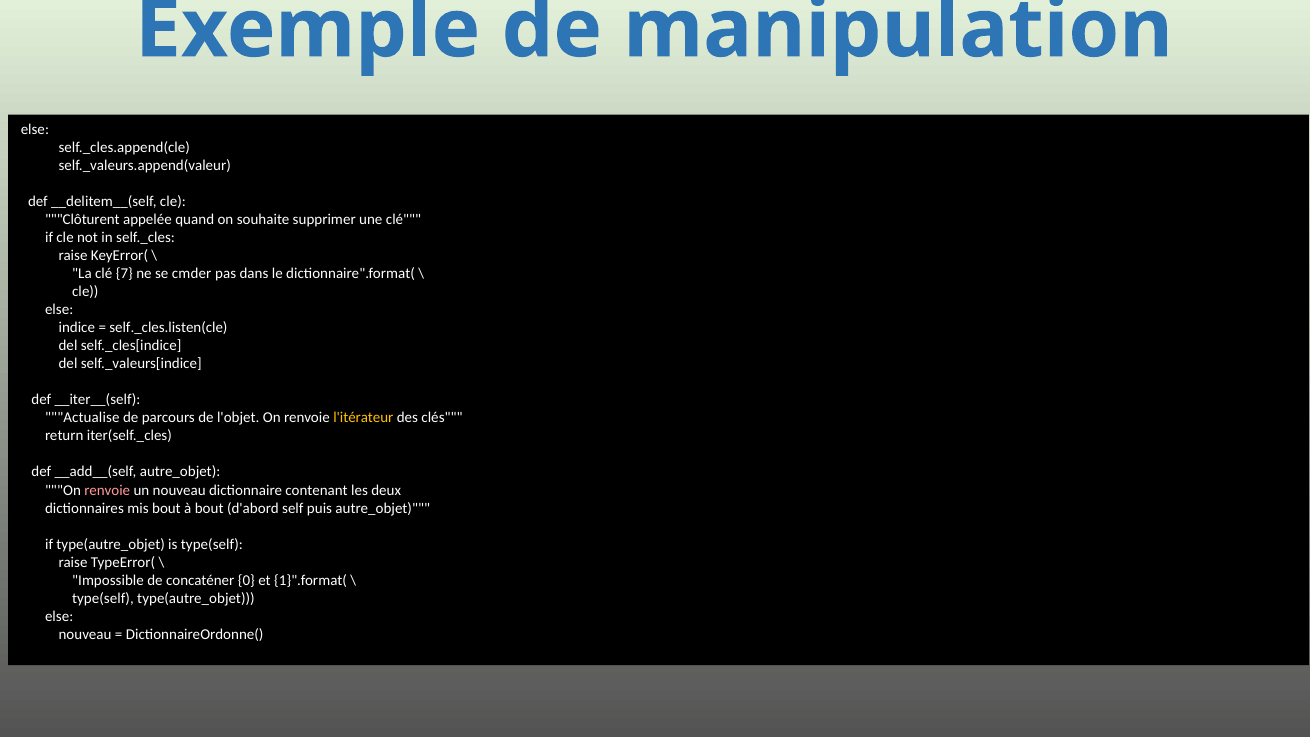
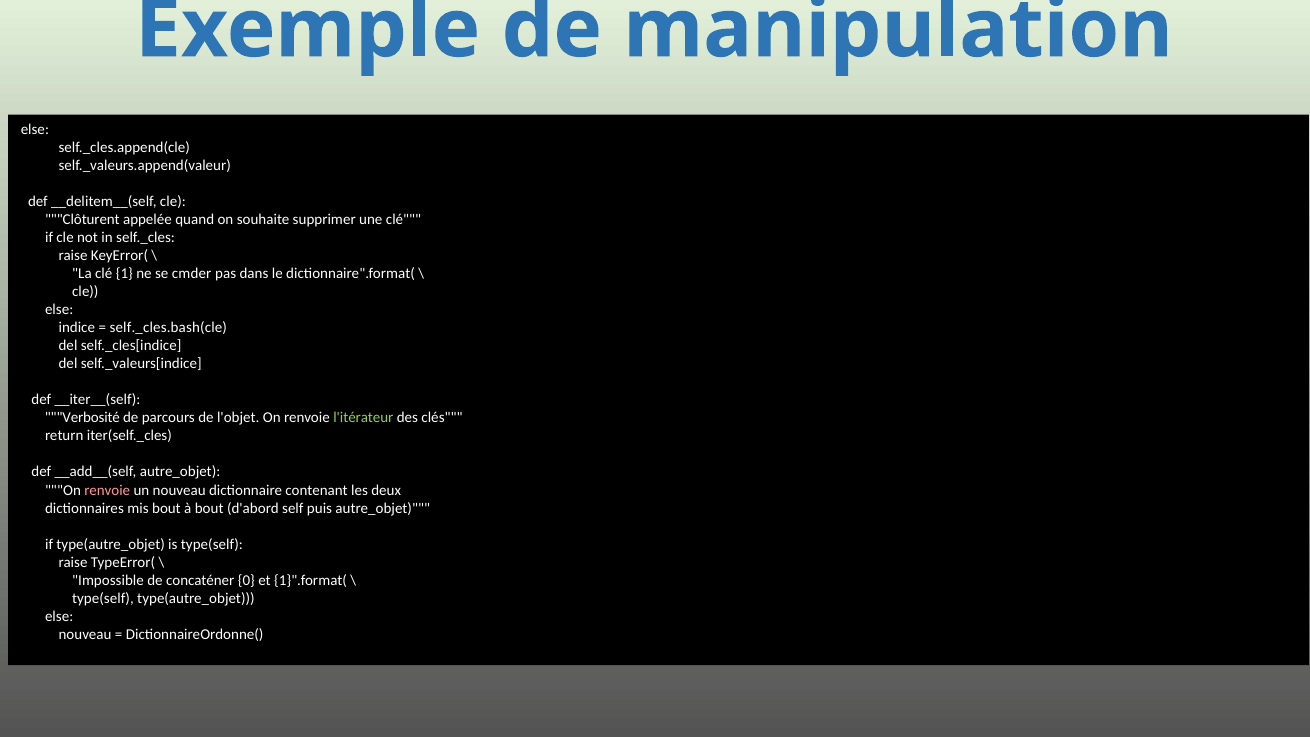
7: 7 -> 1
self._cles.listen(cle: self._cles.listen(cle -> self._cles.bash(cle
Actualise: Actualise -> Verbosité
l'itérateur colour: yellow -> light green
